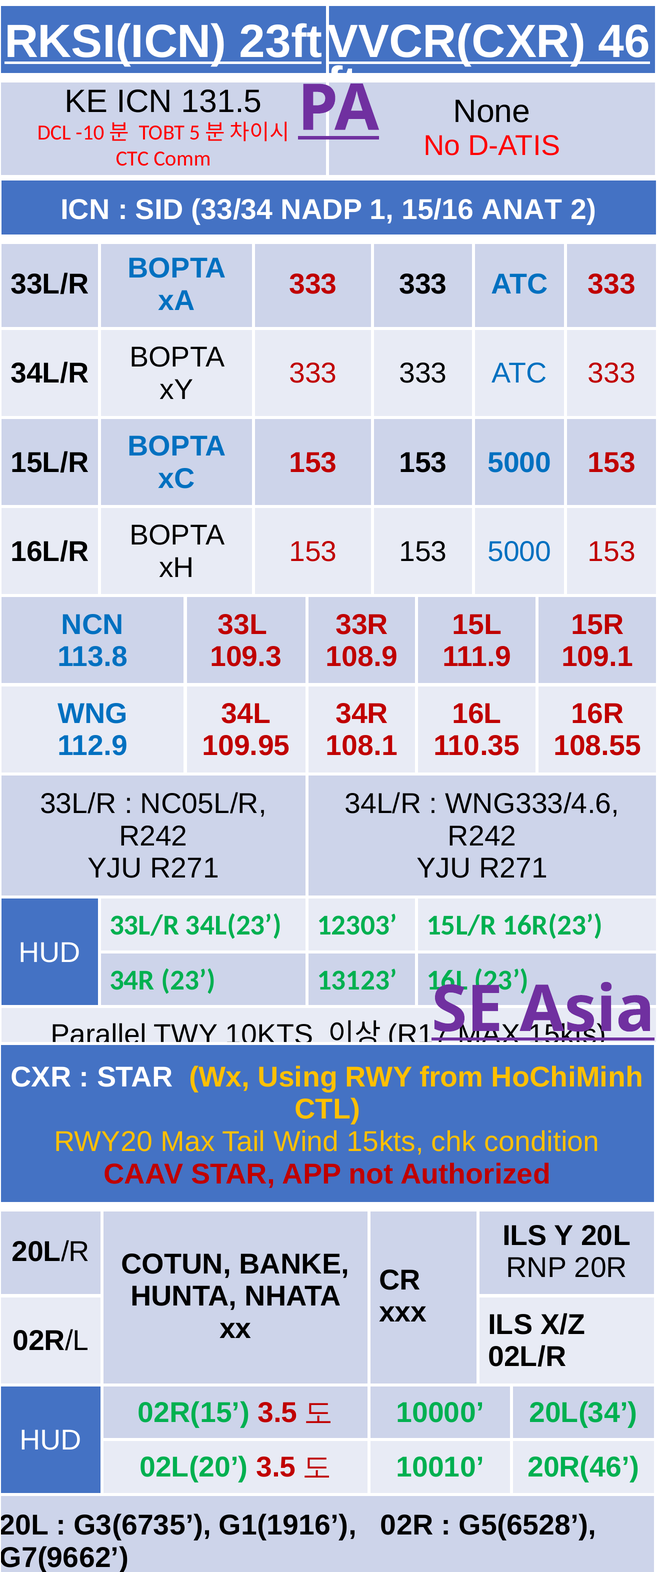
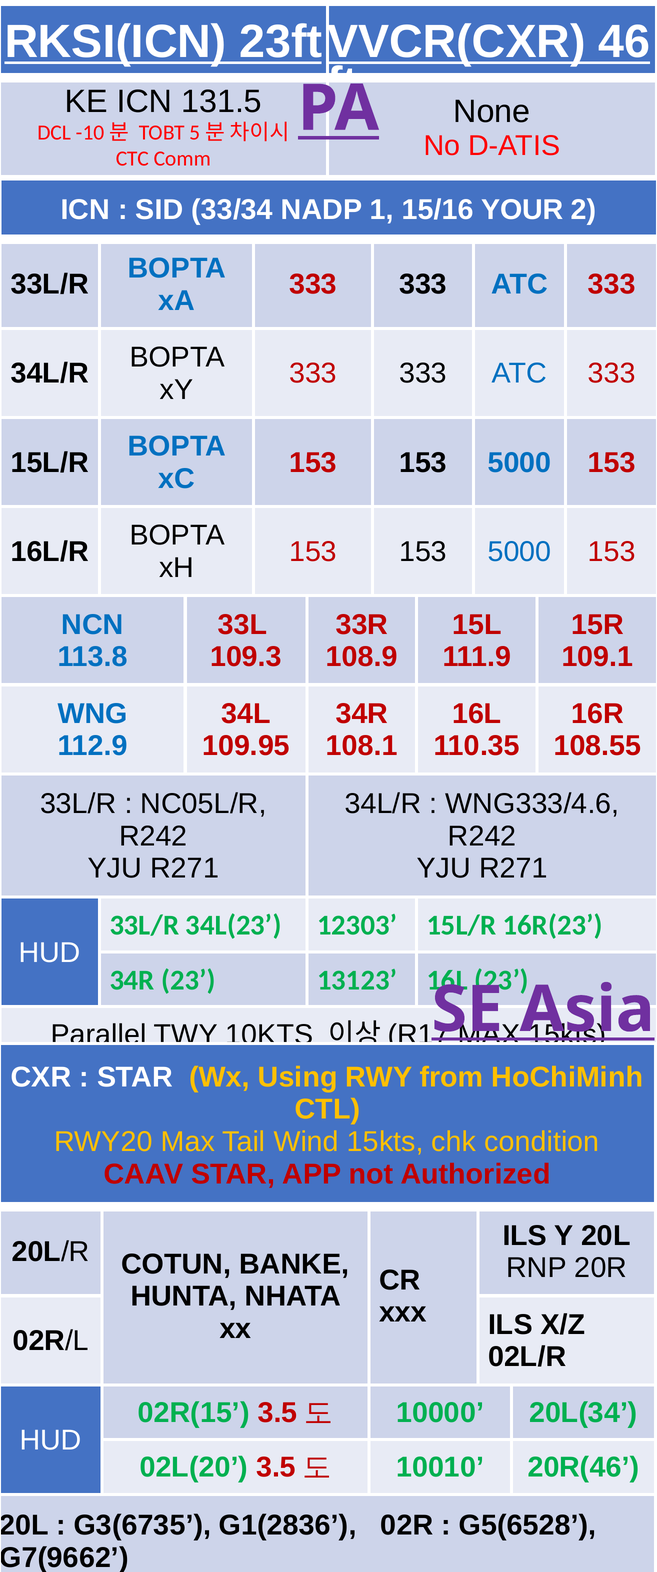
ANAT: ANAT -> YOUR
G1(1916: G1(1916 -> G1(2836
